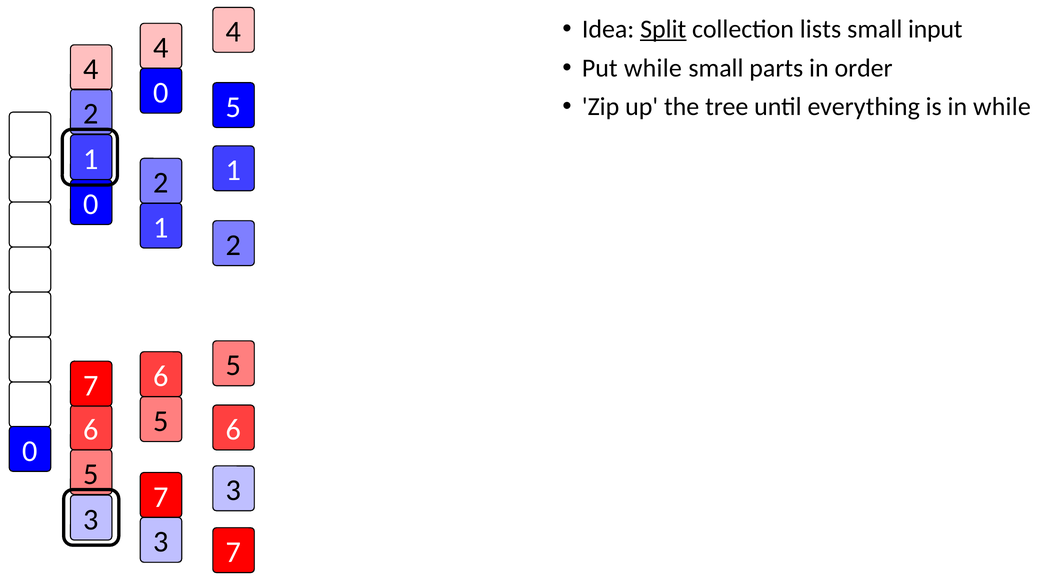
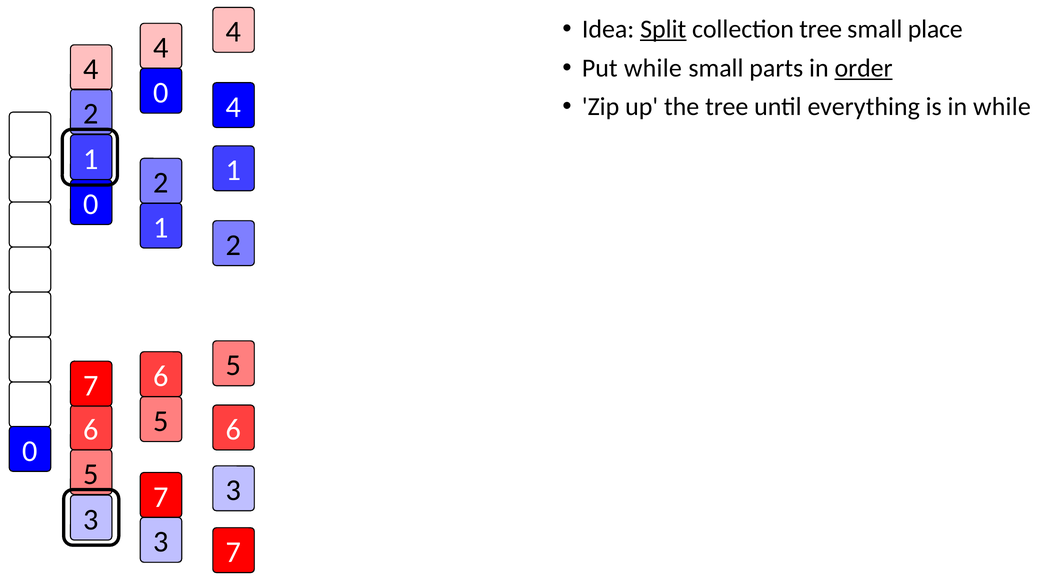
collection lists: lists -> tree
input: input -> place
order underline: none -> present
0 5: 5 -> 4
